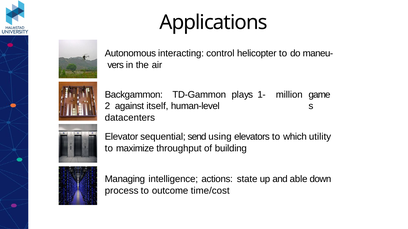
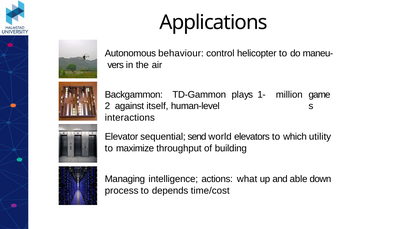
interacting: interacting -> behaviour
datacenters: datacenters -> interactions
using: using -> world
state: state -> what
outcome: outcome -> depends
